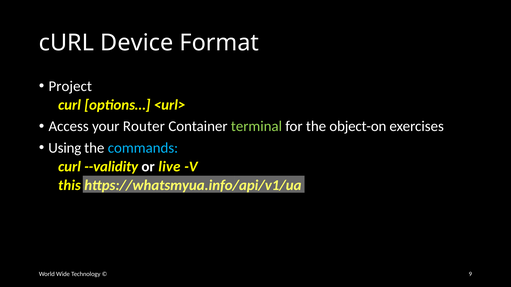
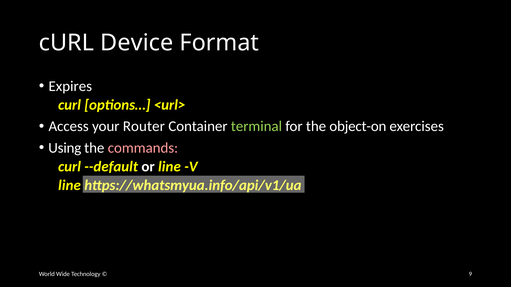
Project: Project -> Expires
commands colour: light blue -> pink
--validity: --validity -> --default
or live: live -> line
this at (69, 186): this -> line
